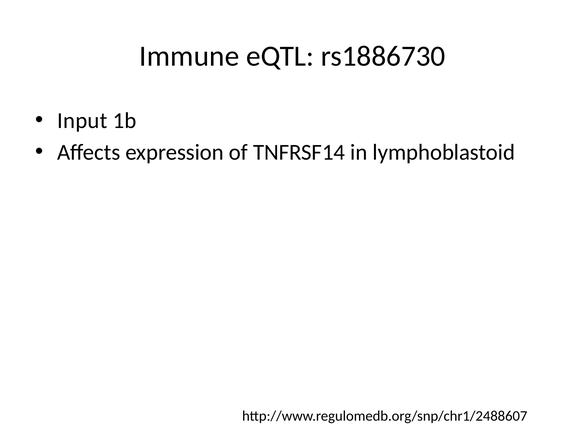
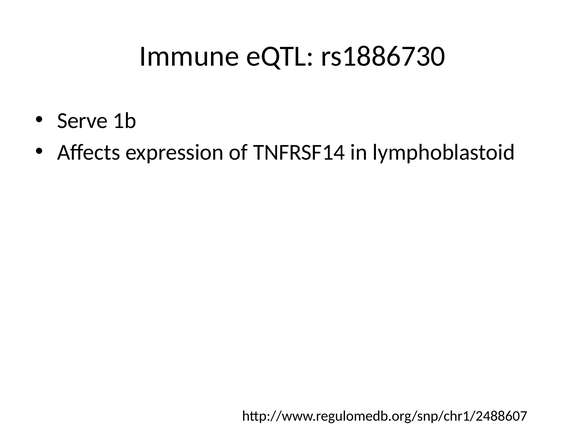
Input: Input -> Serve
